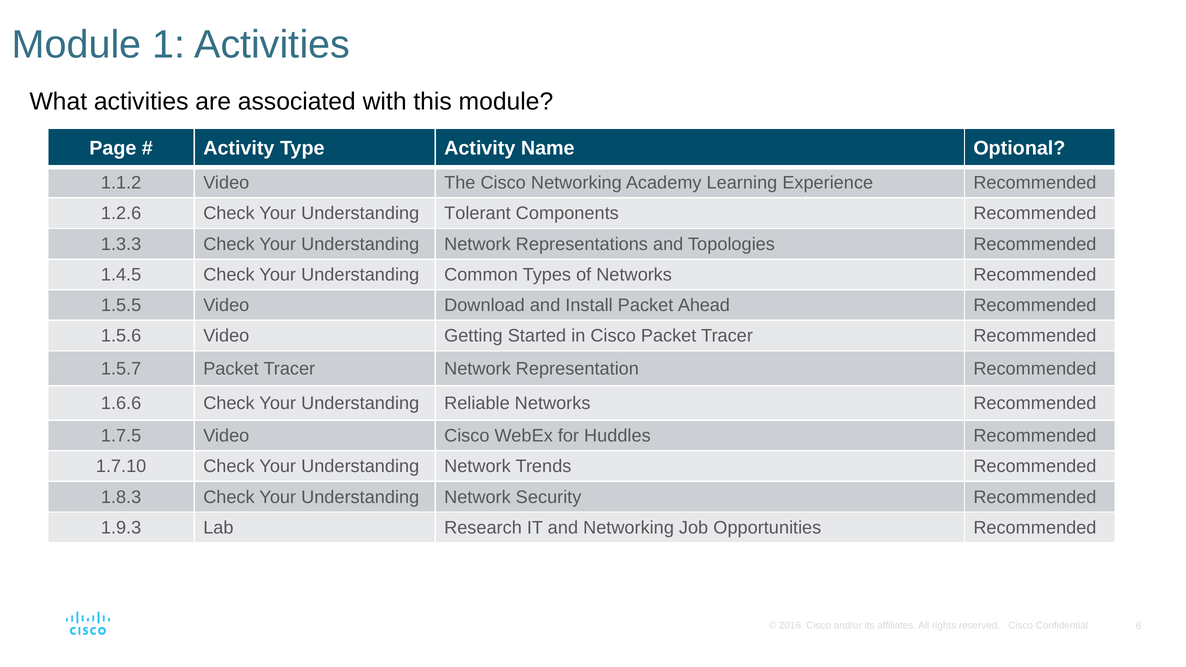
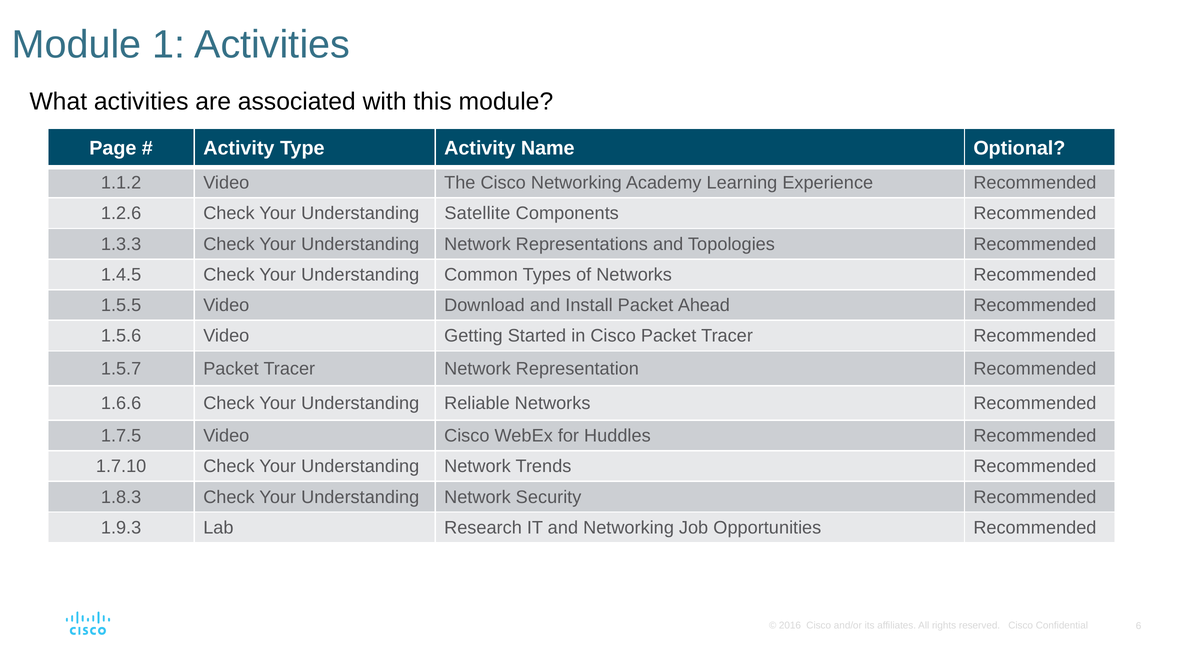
Tolerant: Tolerant -> Satellite
